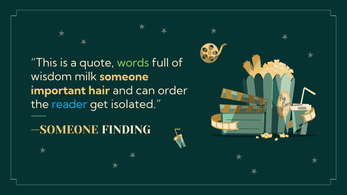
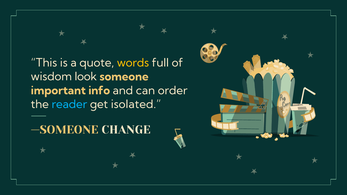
words colour: light green -> yellow
milk: milk -> look
hair: hair -> info
FINDING: FINDING -> CHANGE
